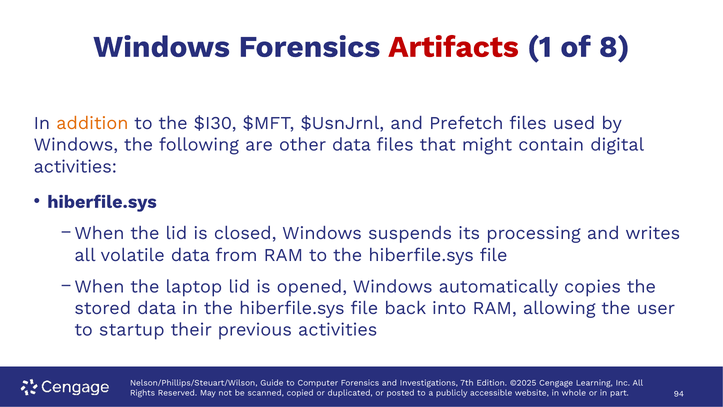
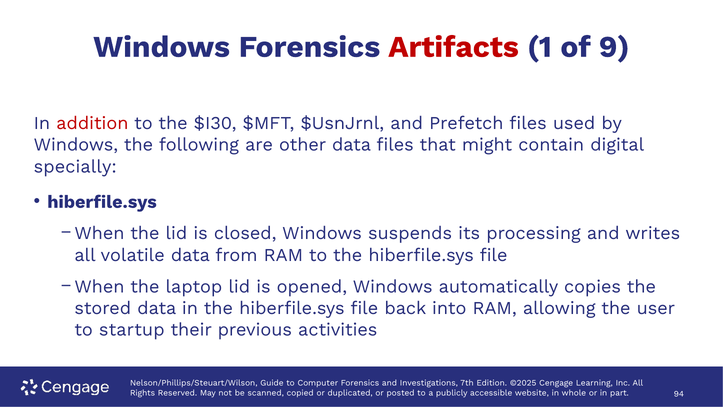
8: 8 -> 9
addition colour: orange -> red
activities at (75, 166): activities -> specially
